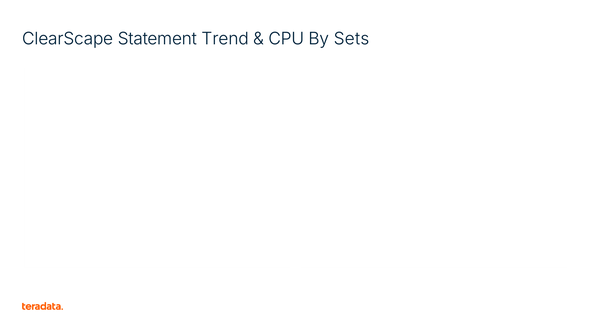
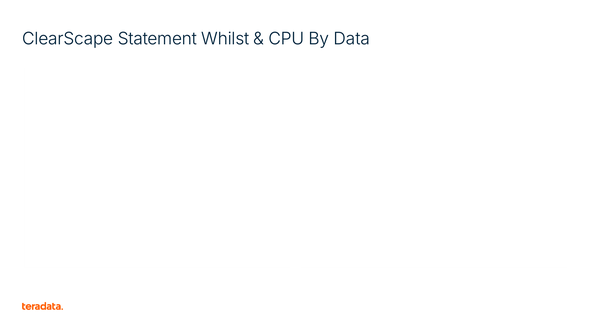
Trend: Trend -> Whilst
Sets: Sets -> Data
